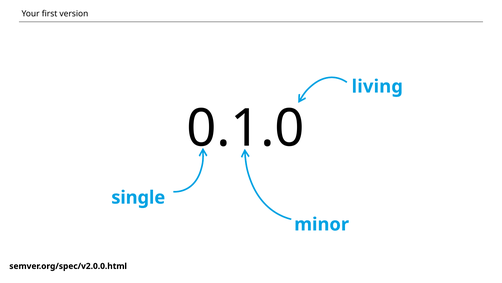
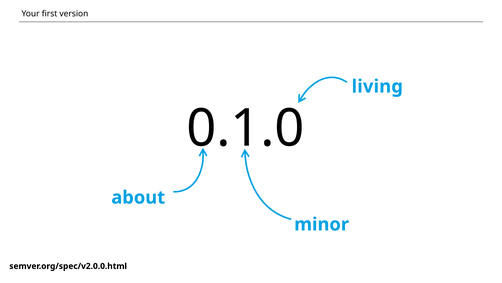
single: single -> about
